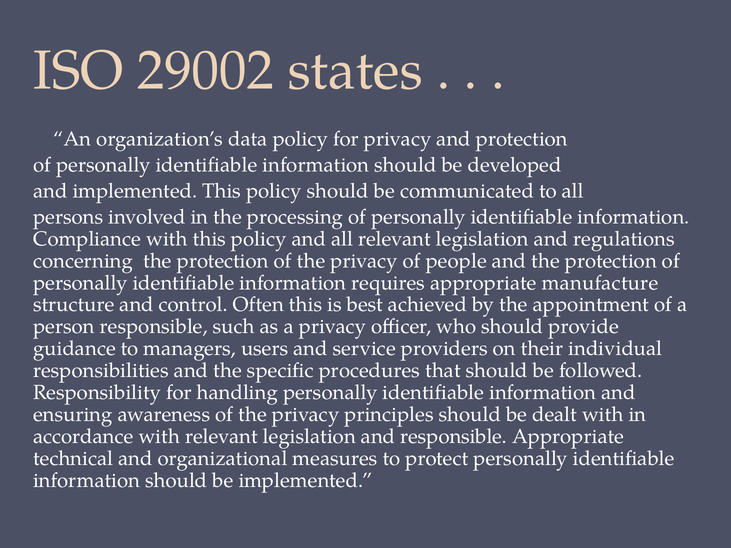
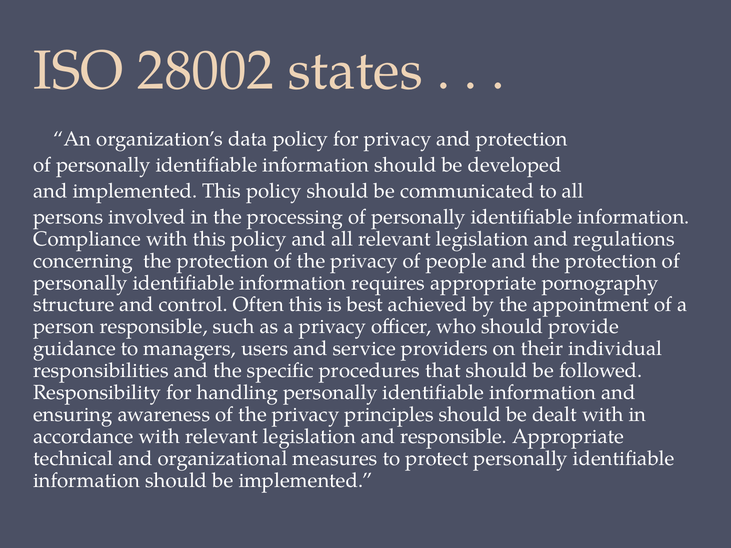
29002: 29002 -> 28002
manufacture: manufacture -> pornography
